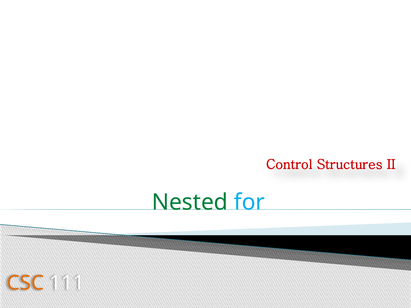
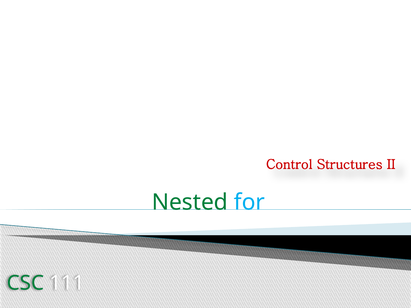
CSC colour: orange -> green
